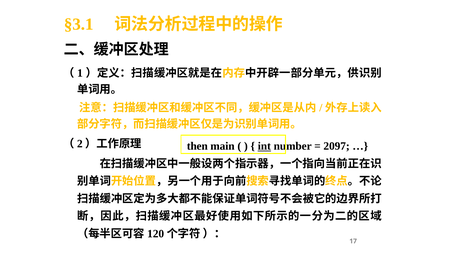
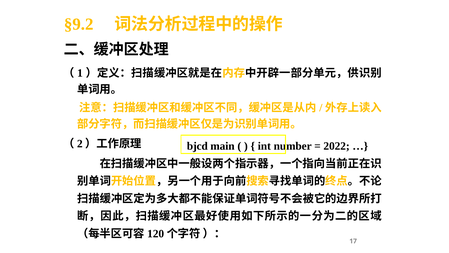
§3.1: §3.1 -> §9.2
then: then -> bjcd
int underline: present -> none
2097: 2097 -> 2022
